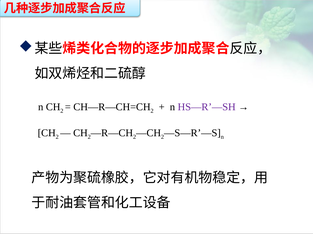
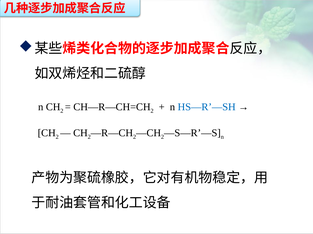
HS—R’—SH colour: purple -> blue
